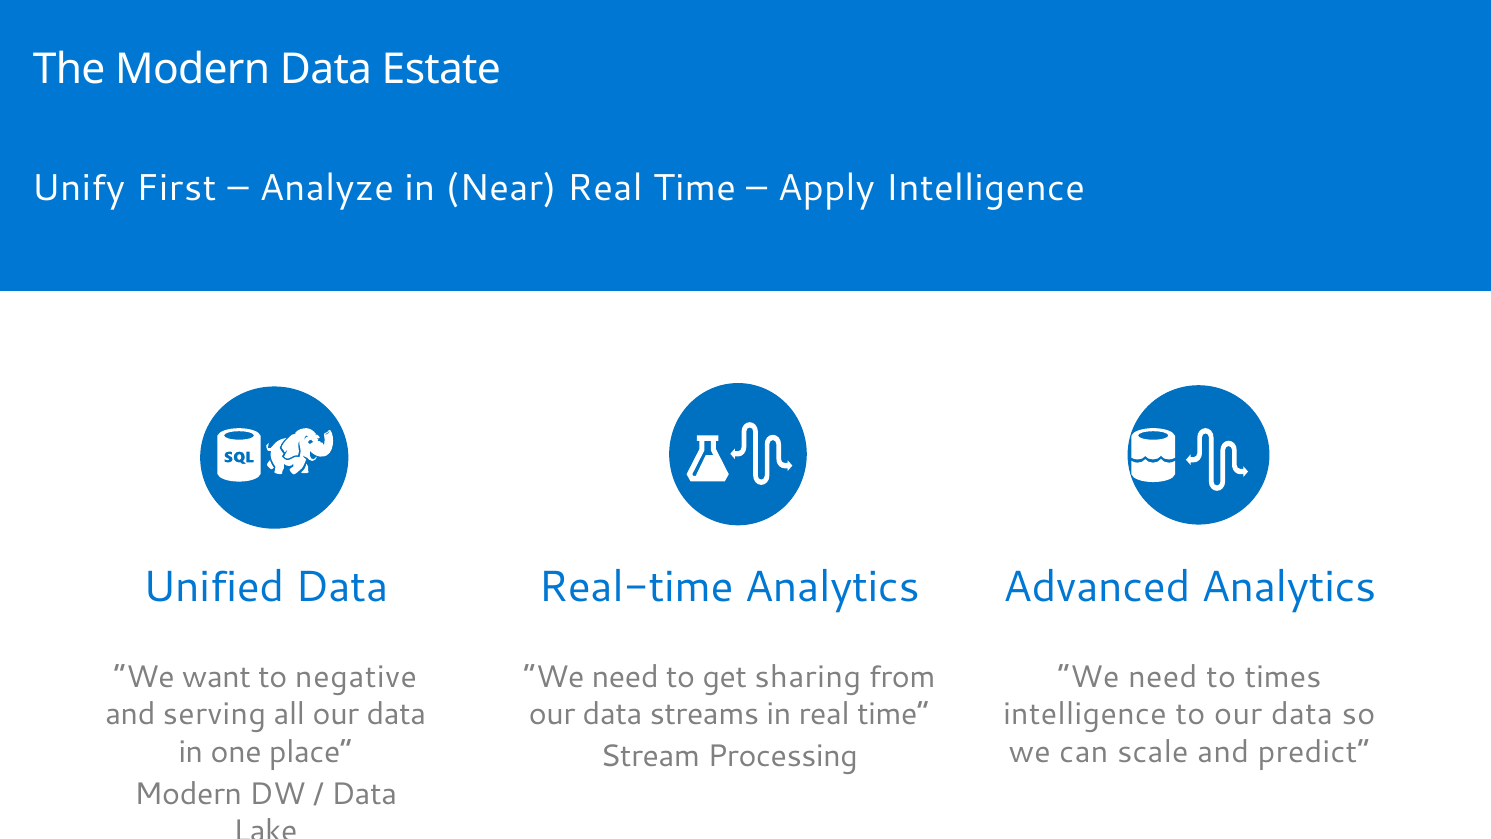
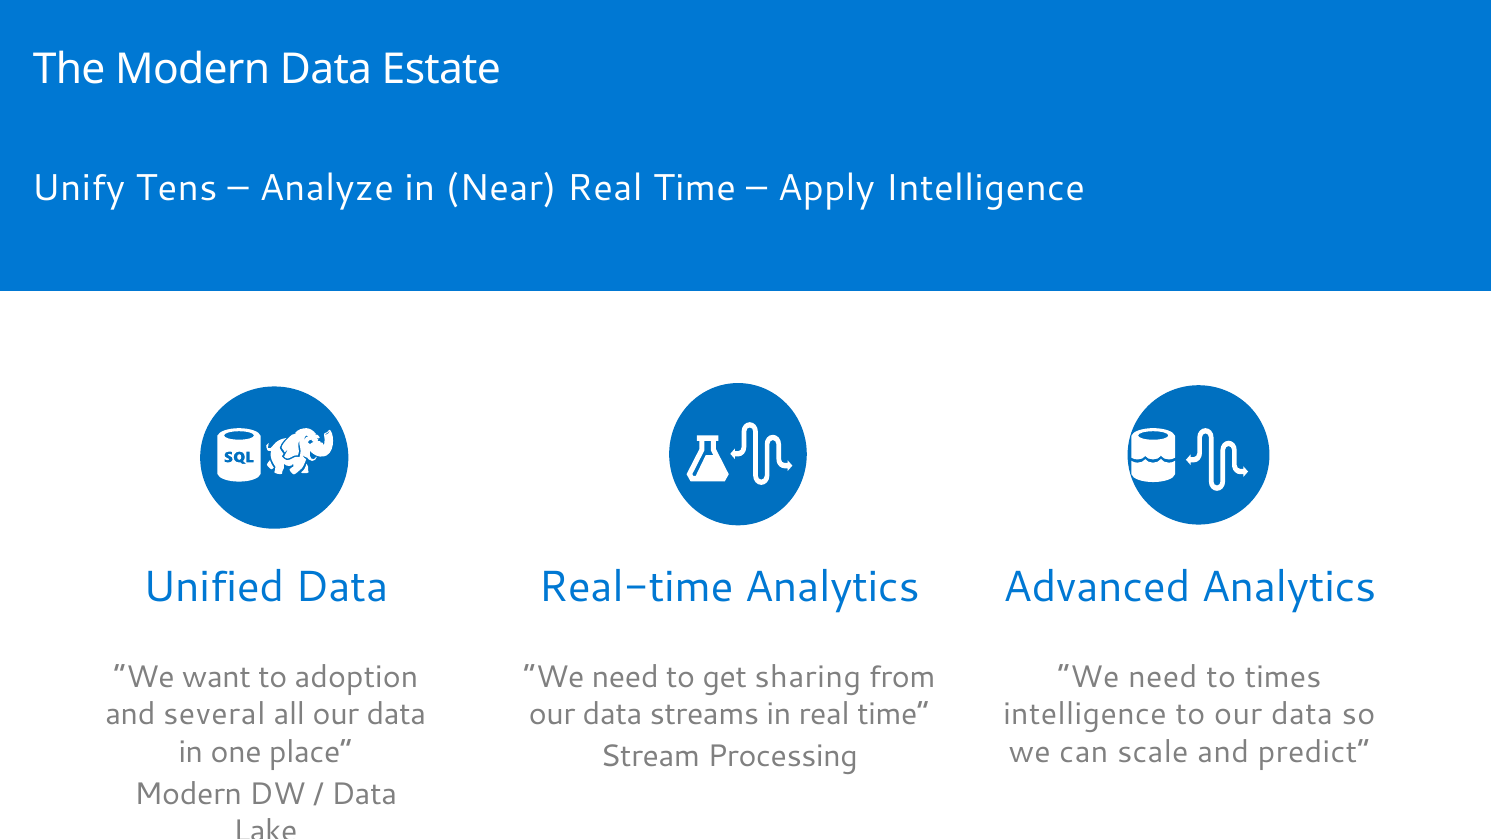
First: First -> Tens
negative: negative -> adoption
serving: serving -> several
